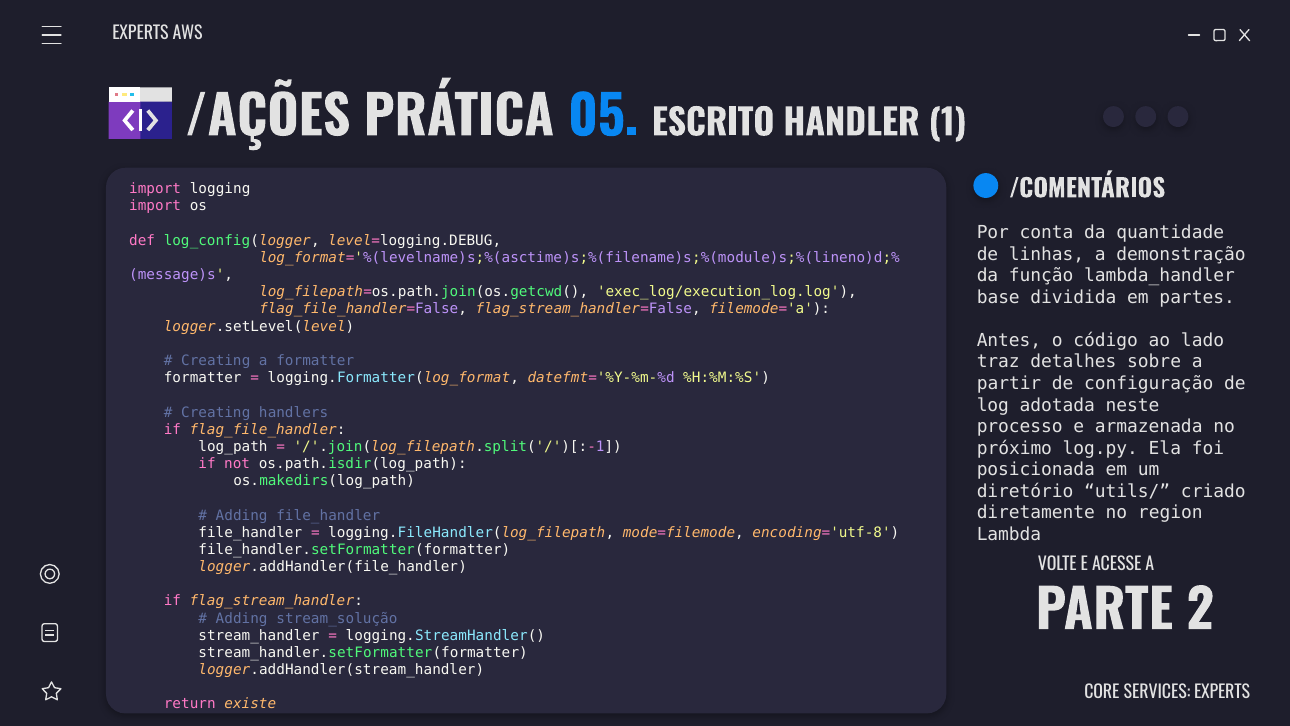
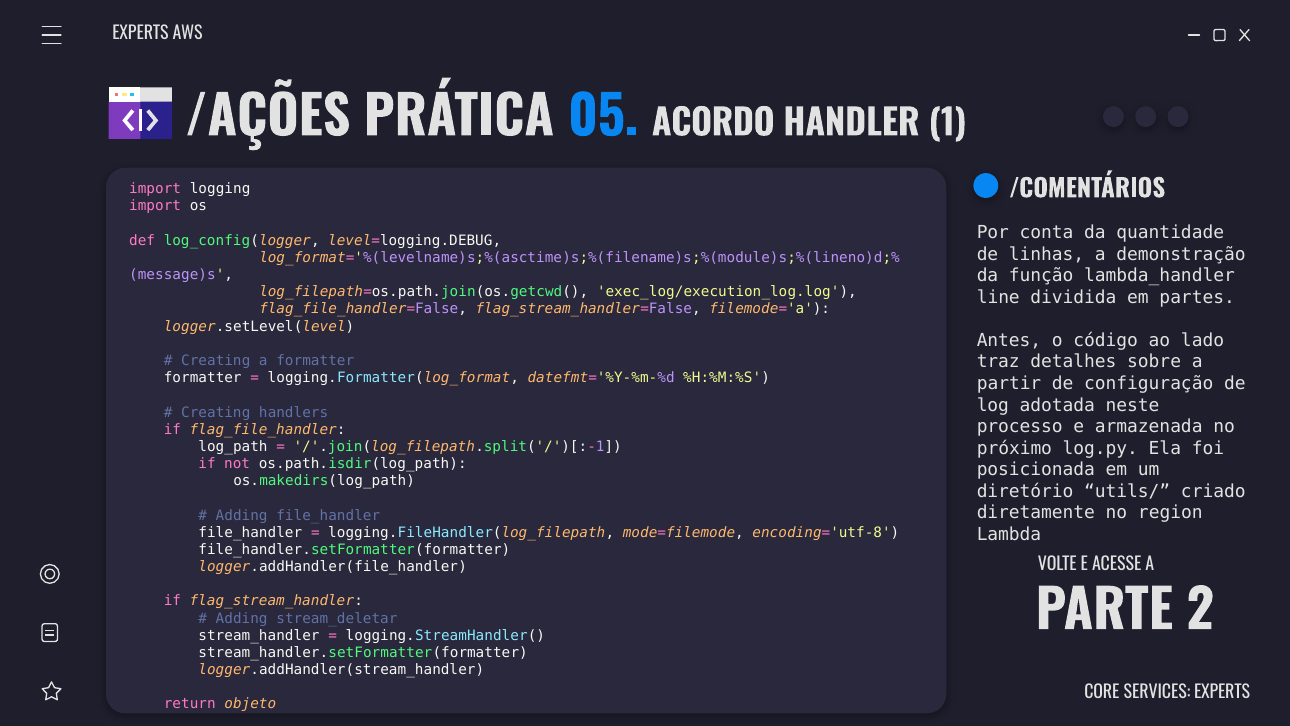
ESCRITO: ESCRITO -> ACORDO
base: base -> line
stream_solução: stream_solução -> stream_deletar
existe: existe -> objeto
